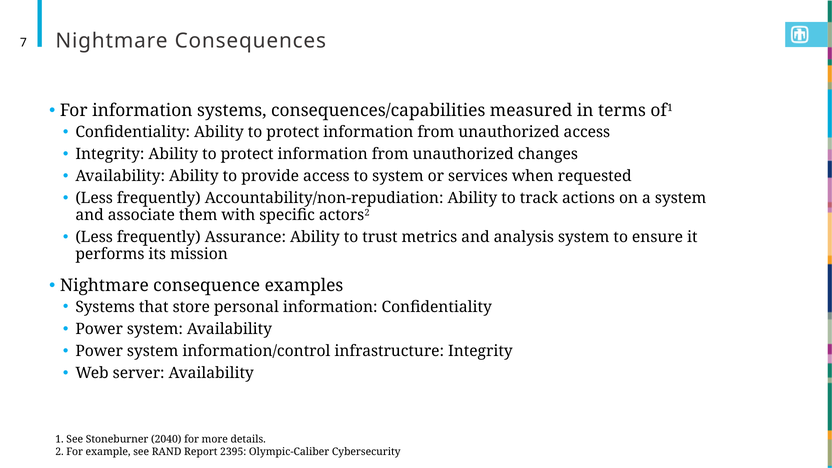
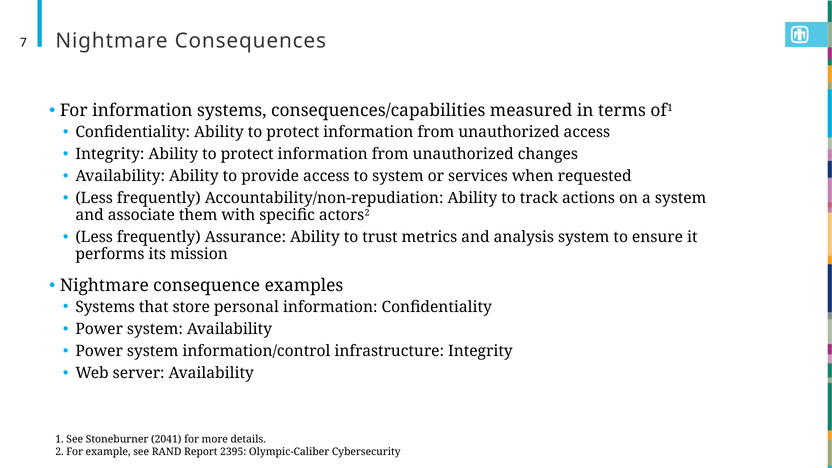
2040: 2040 -> 2041
